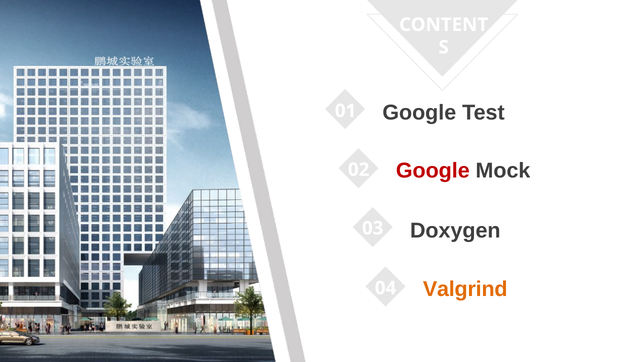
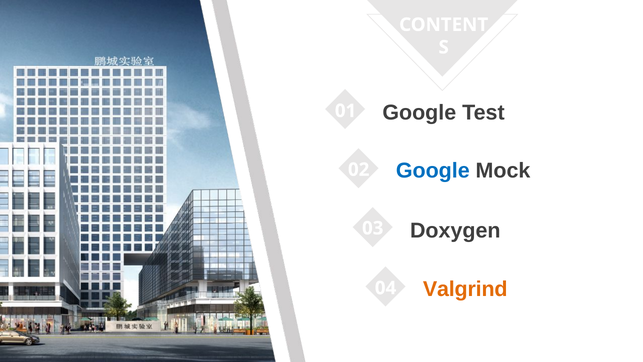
Google at (433, 171) colour: red -> blue
